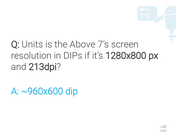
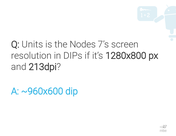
Above: Above -> Nodes
